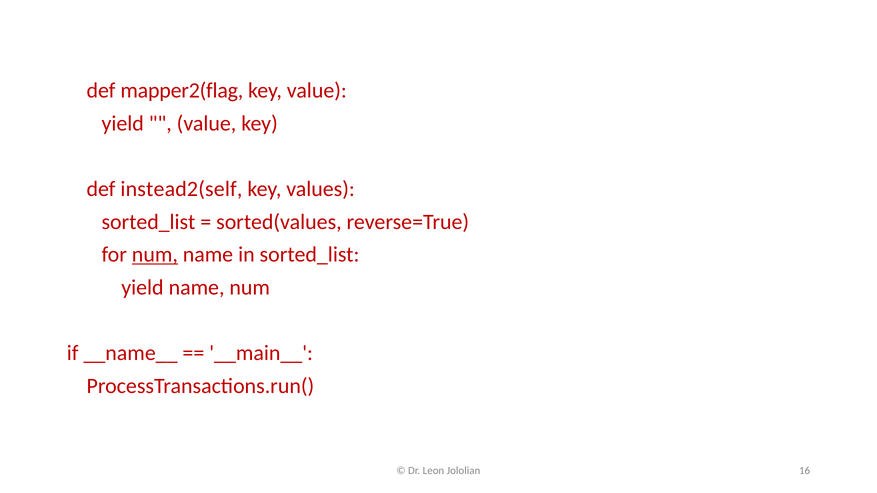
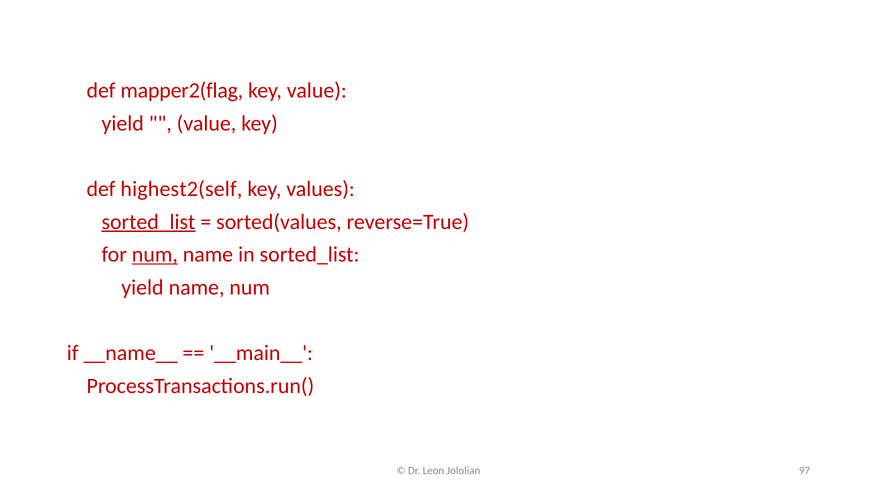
instead2(self: instead2(self -> highest2(self
sorted_list at (148, 222) underline: none -> present
16: 16 -> 97
